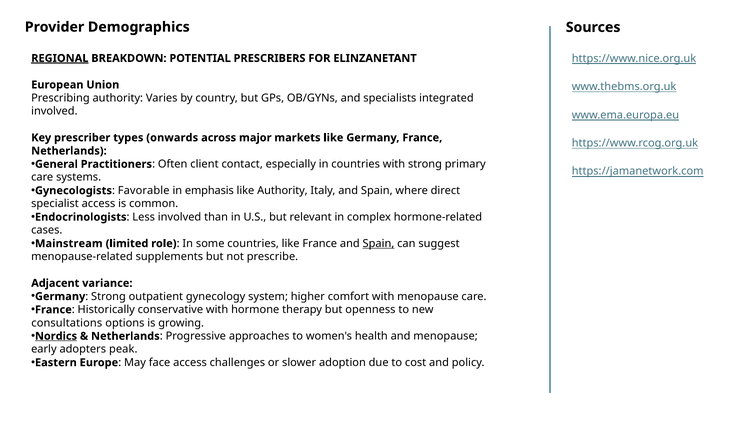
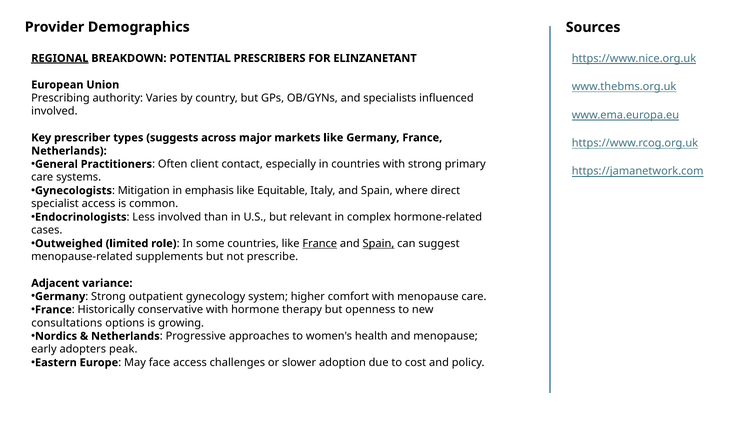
integrated: integrated -> influenced
onwards: onwards -> suggests
Favorable: Favorable -> Mitigation
like Authority: Authority -> Equitable
Mainstream: Mainstream -> Outweighed
France at (320, 244) underline: none -> present
Nordics underline: present -> none
